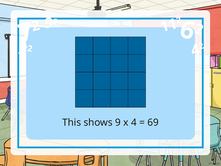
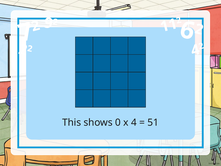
9: 9 -> 0
69: 69 -> 51
